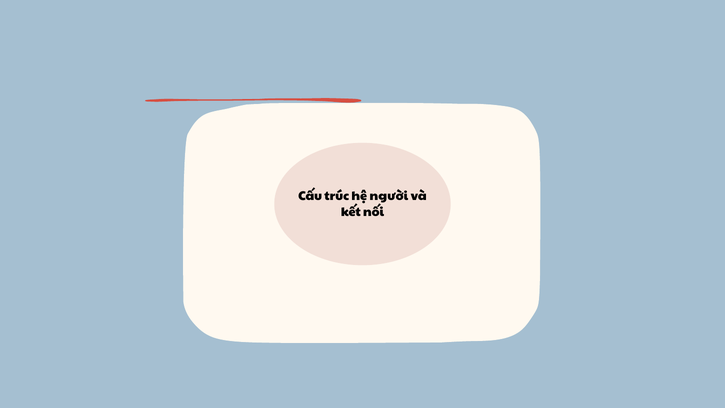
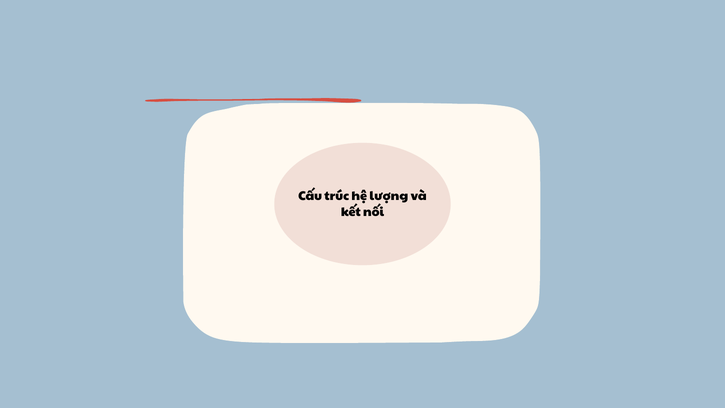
người: người -> lượng
